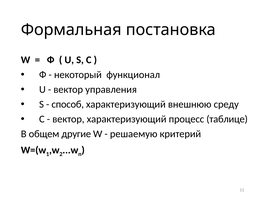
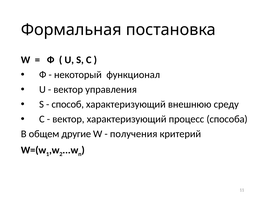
таблице: таблице -> способа
решаемую: решаемую -> получения
